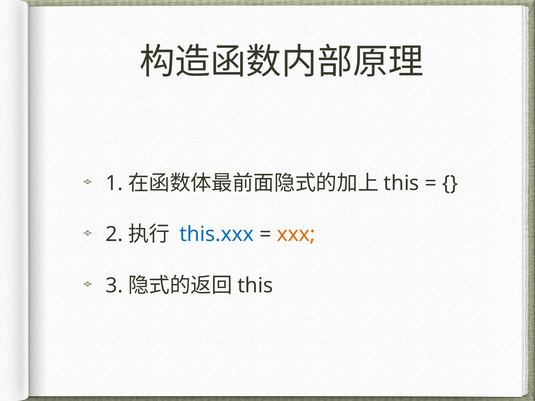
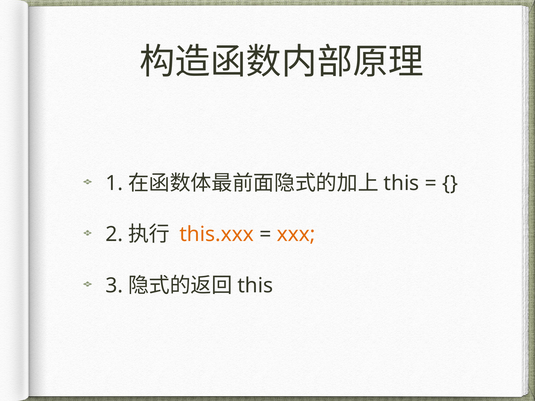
this.xxx colour: blue -> orange
